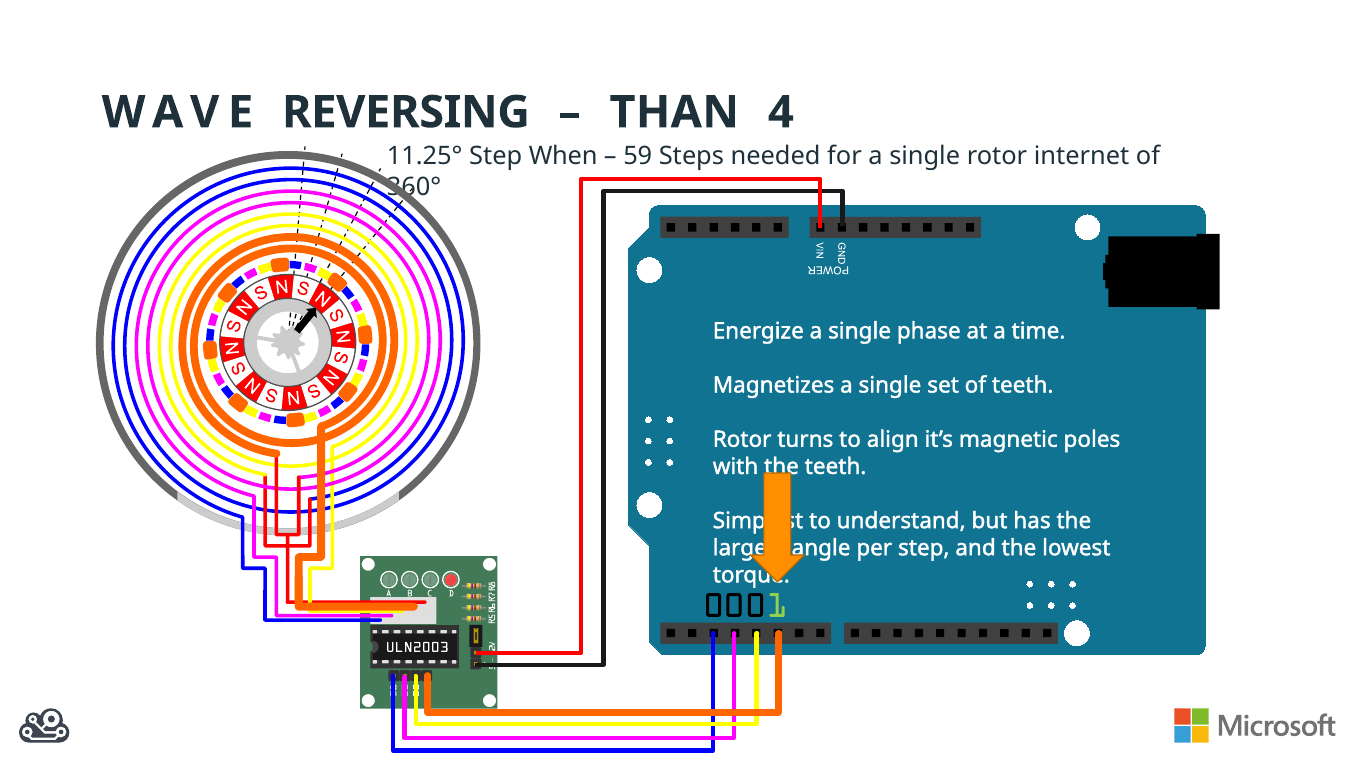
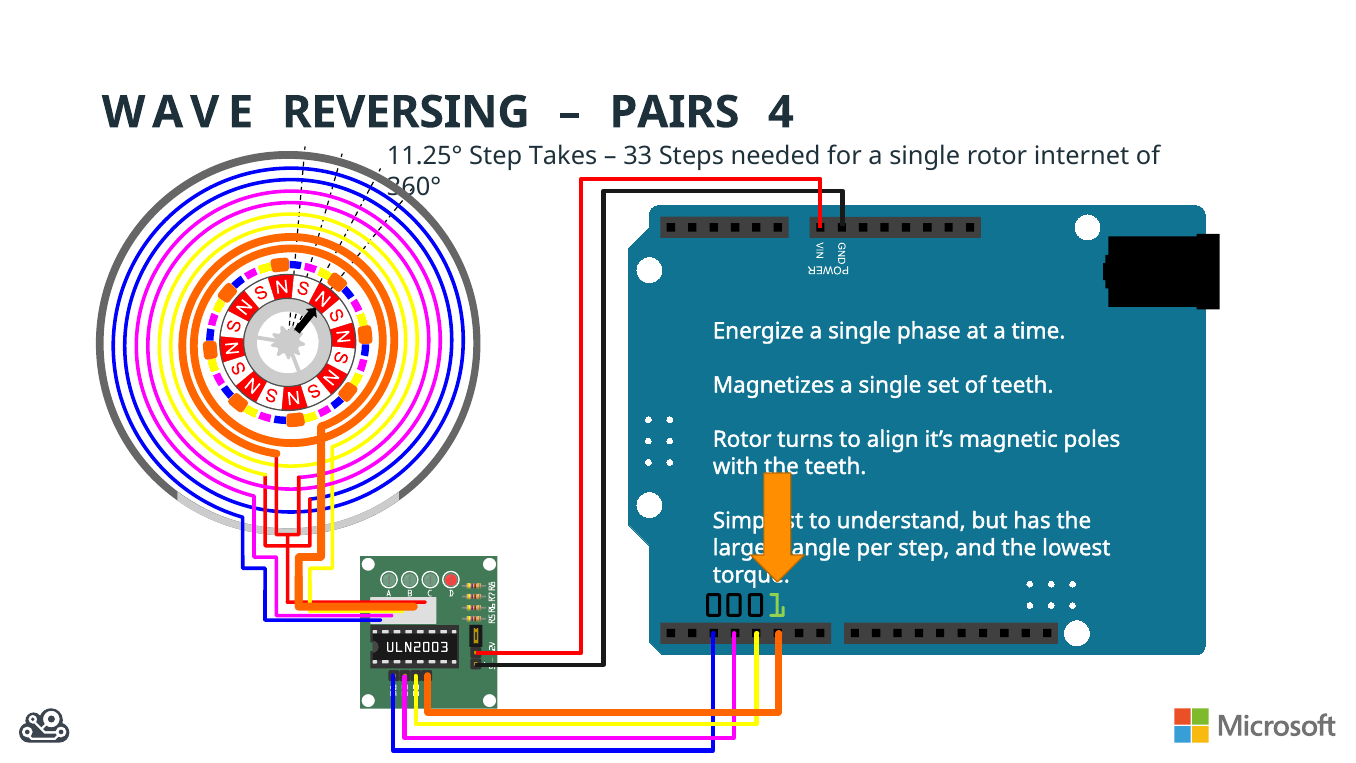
THAN: THAN -> PAIRS
When: When -> Takes
59: 59 -> 33
